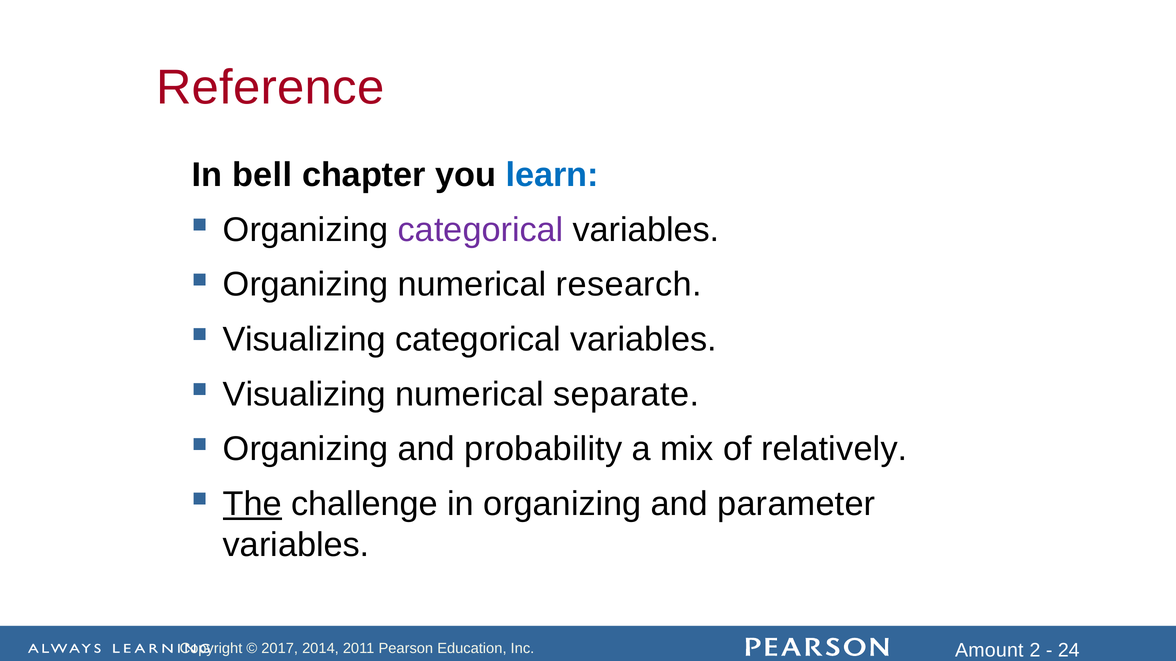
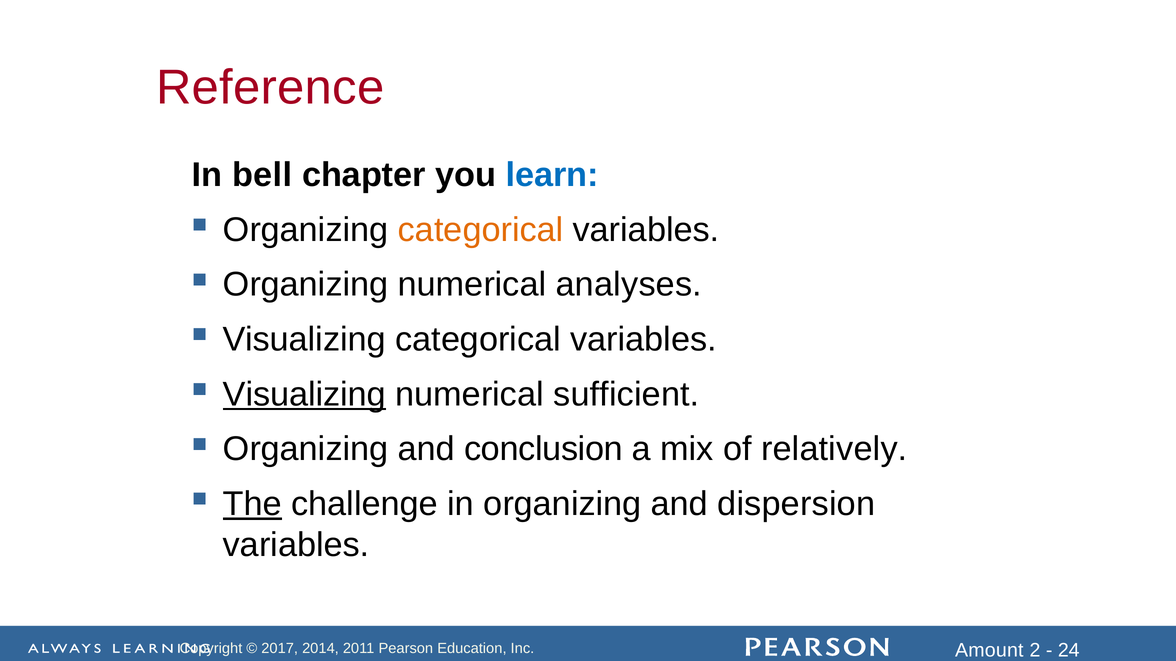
categorical at (481, 230) colour: purple -> orange
research: research -> analyses
Visualizing at (304, 395) underline: none -> present
separate: separate -> sufficient
probability: probability -> conclusion
parameter: parameter -> dispersion
